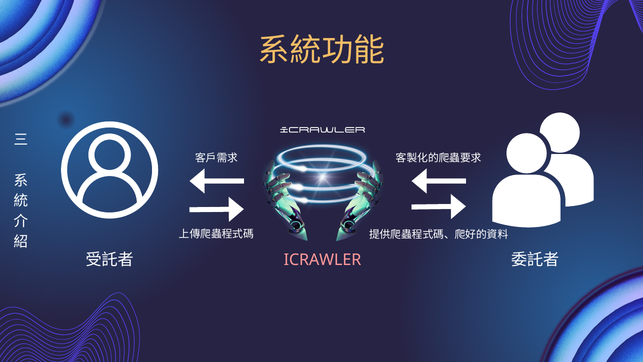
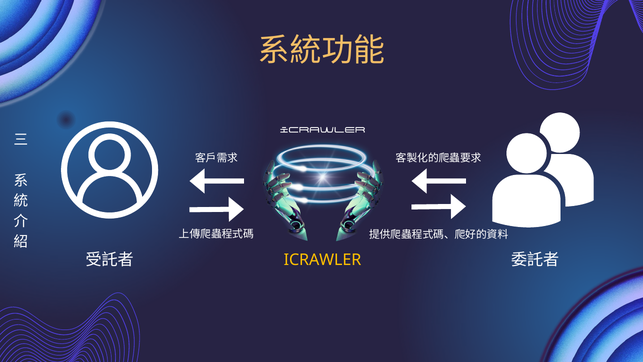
ICRAWLER colour: pink -> yellow
